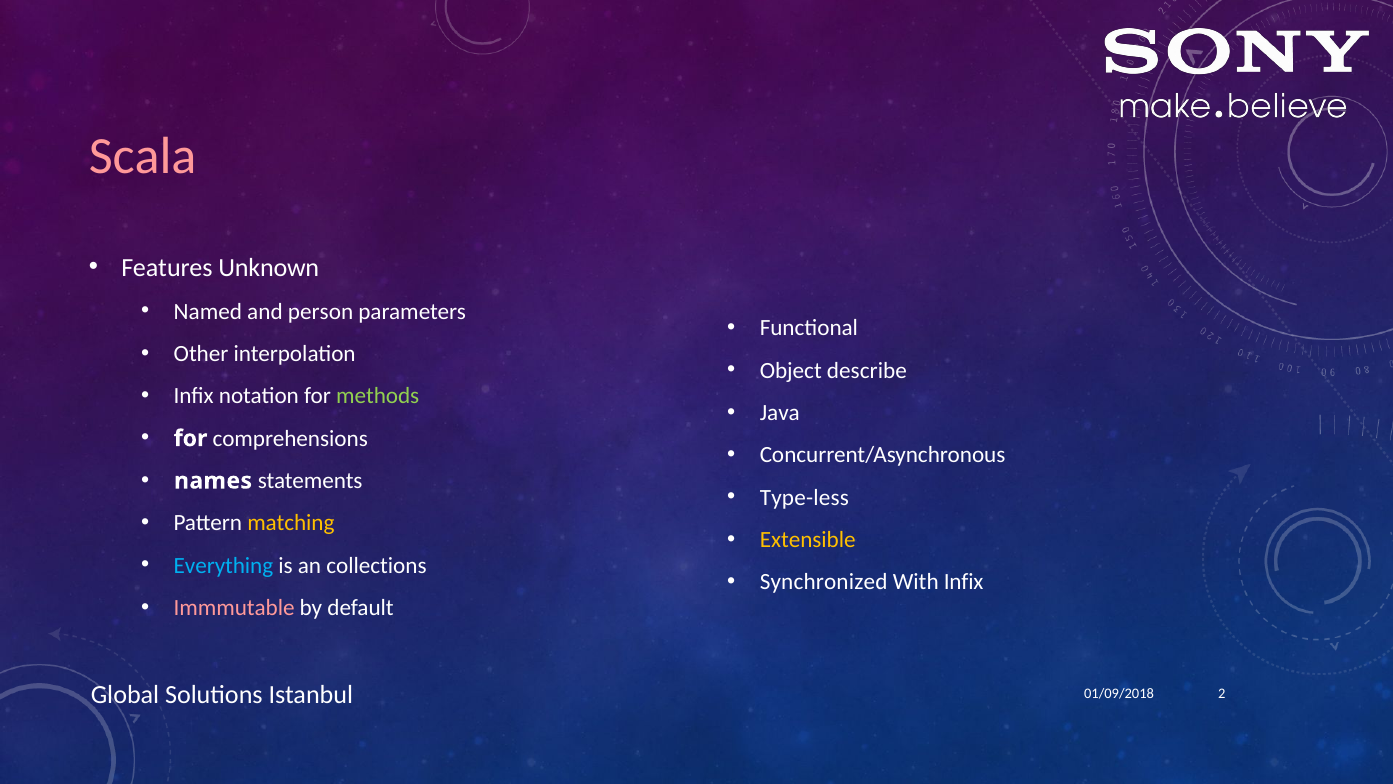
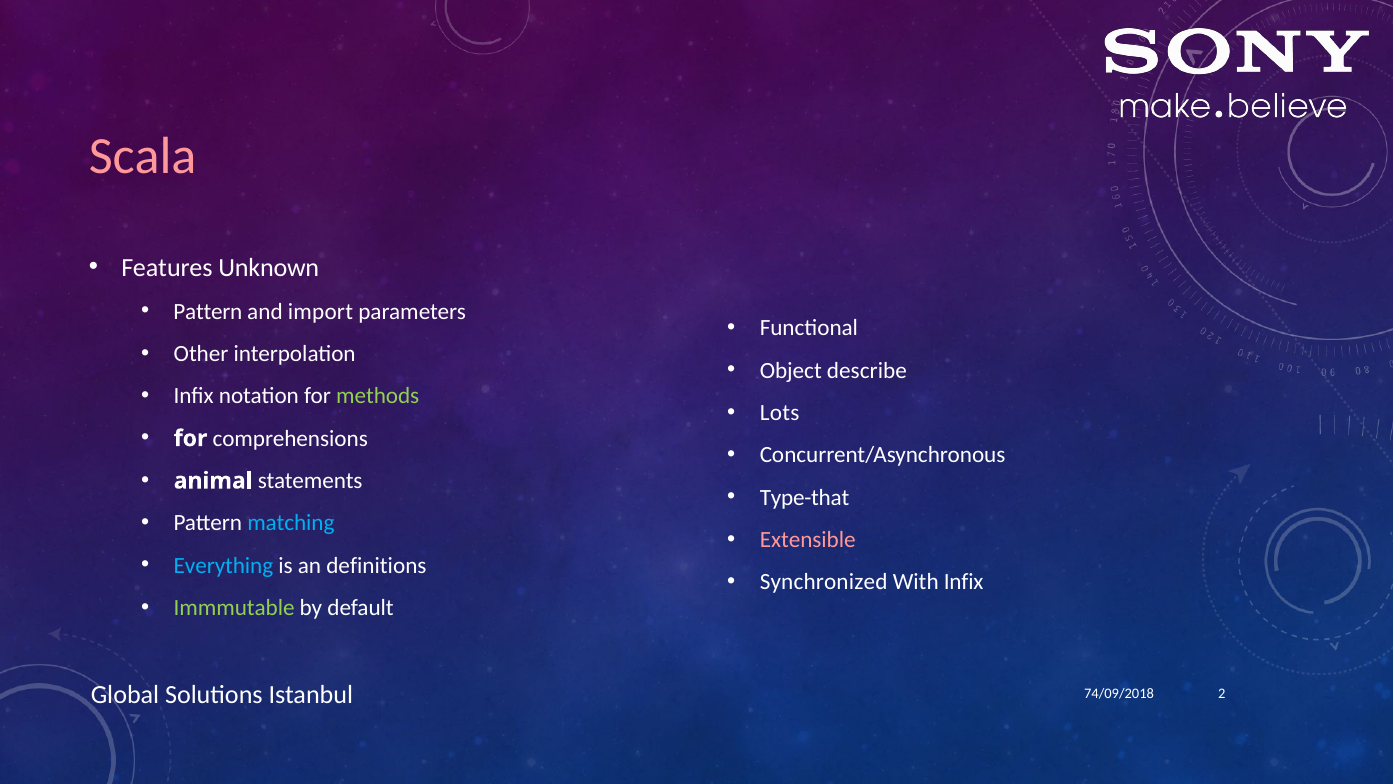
Named at (208, 311): Named -> Pattern
person: person -> import
Java: Java -> Lots
names: names -> animal
Type-less: Type-less -> Type-that
matching colour: yellow -> light blue
Extensible colour: yellow -> pink
collections: collections -> definitions
Immmutable colour: pink -> light green
01/09/2018: 01/09/2018 -> 74/09/2018
